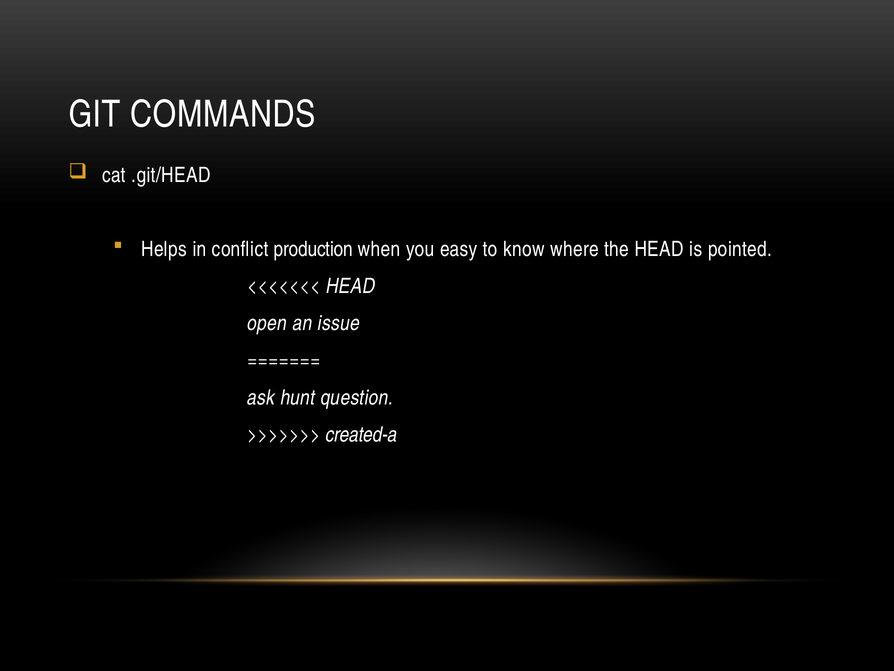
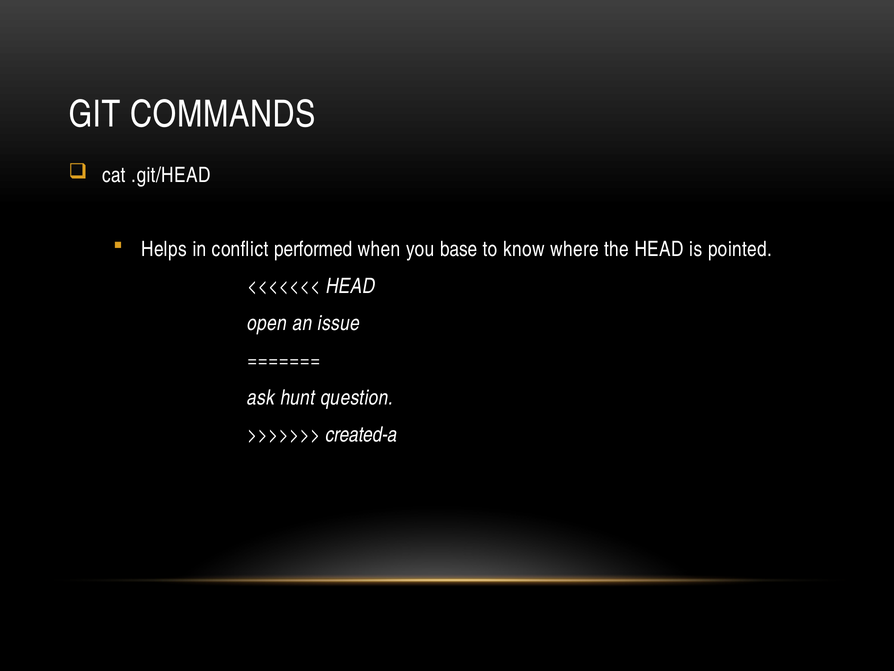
production: production -> performed
easy: easy -> base
